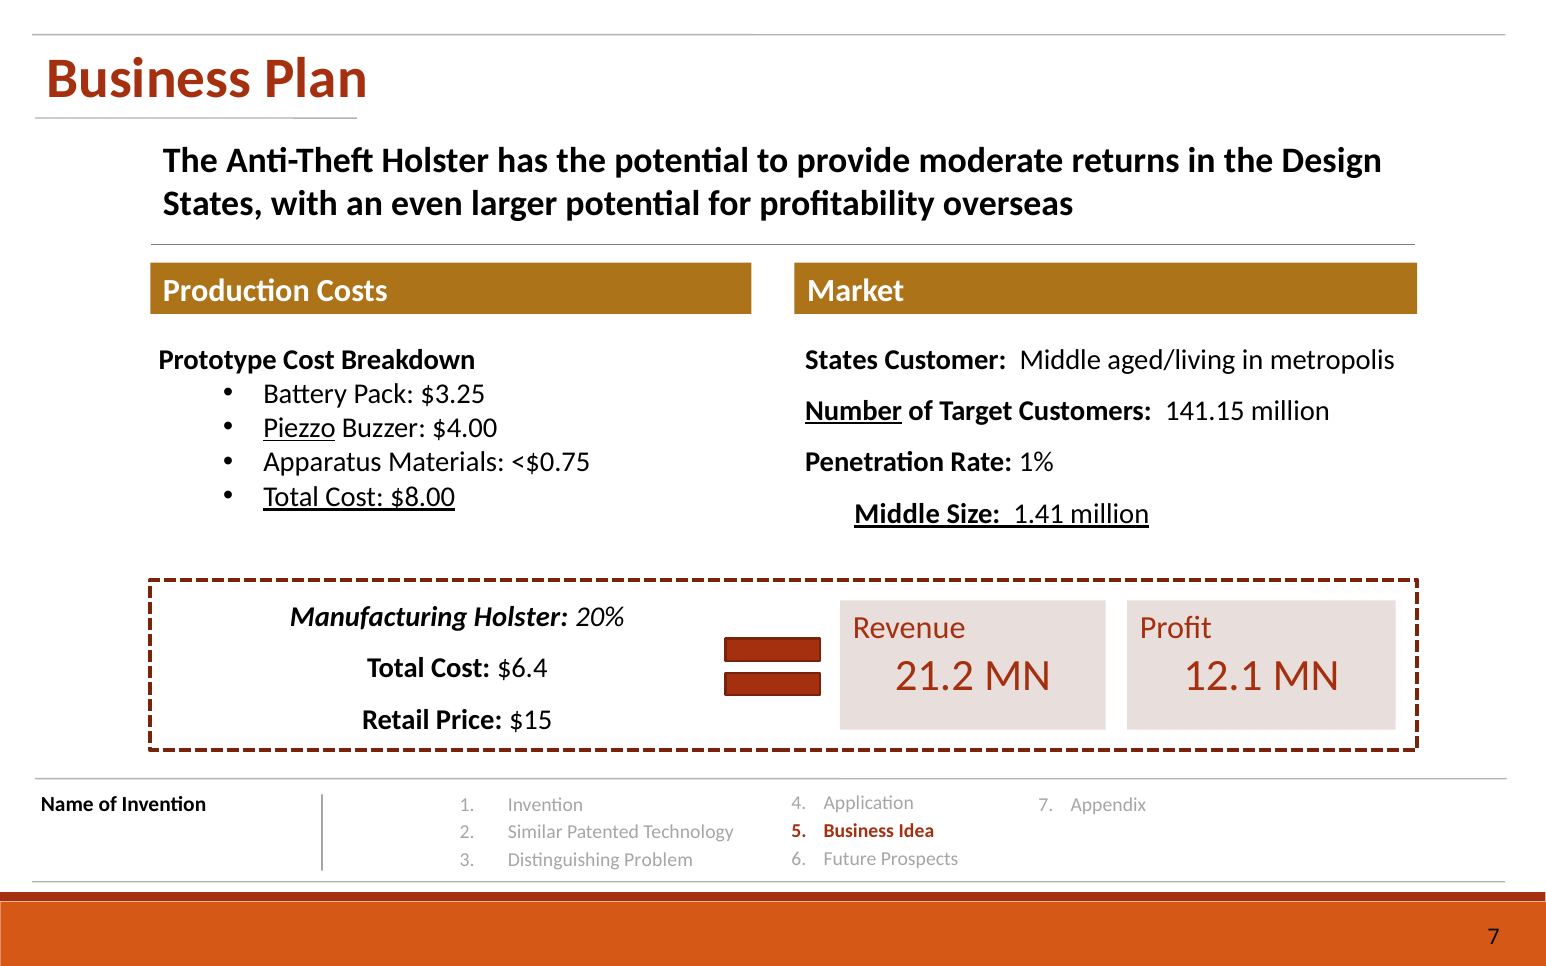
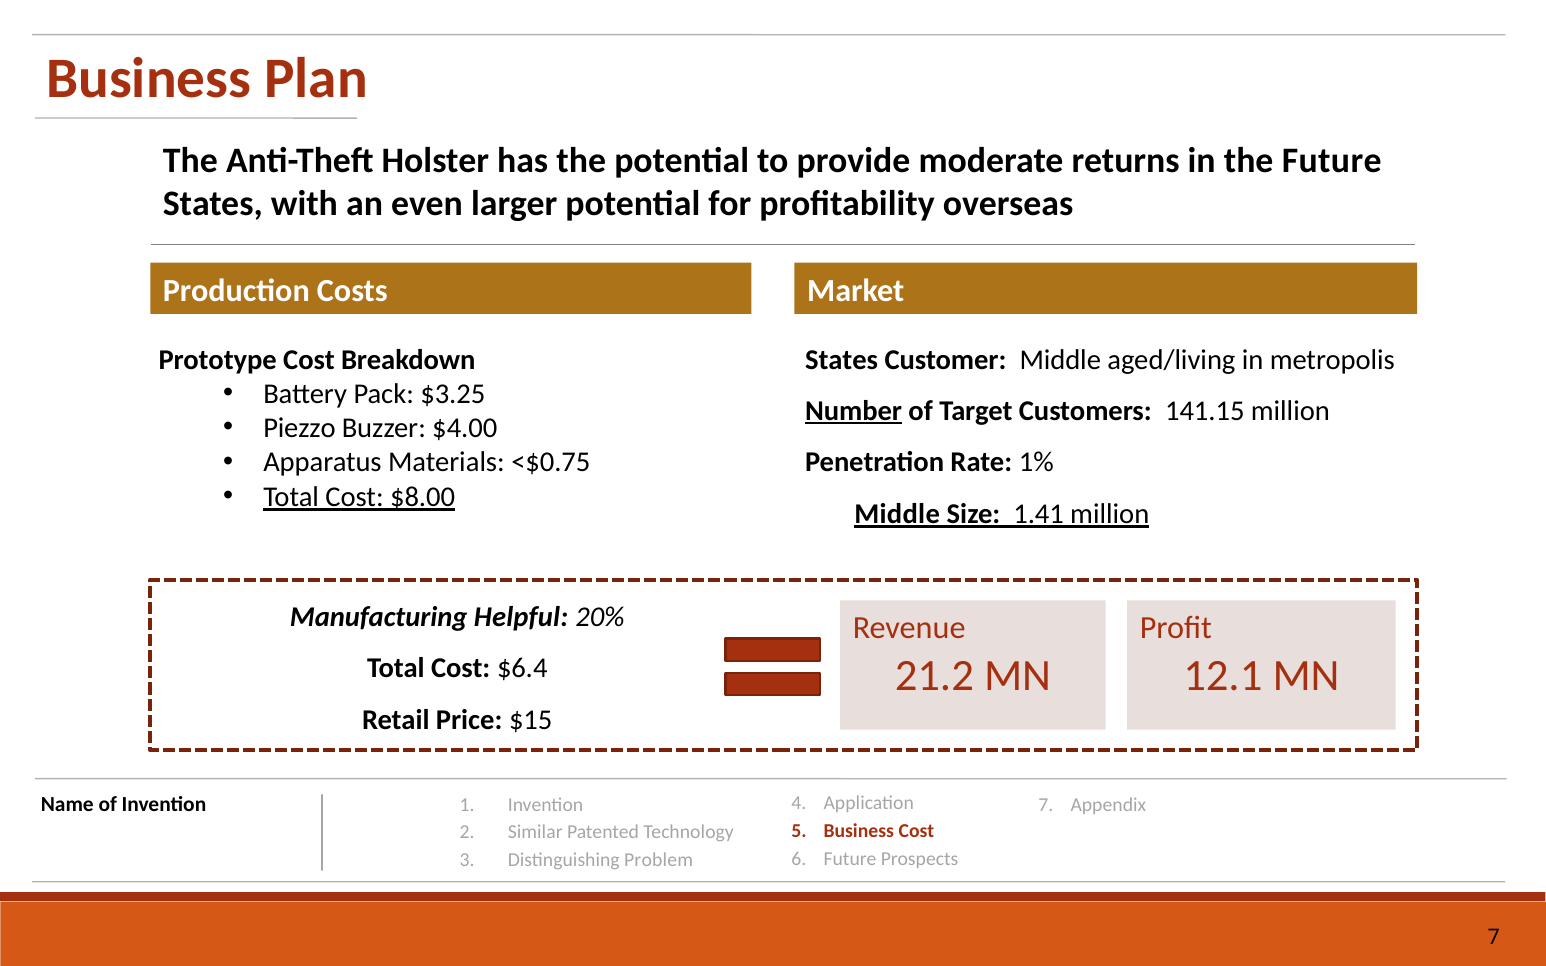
the Design: Design -> Future
Piezzo underline: present -> none
Manufacturing Holster: Holster -> Helpful
Business Idea: Idea -> Cost
